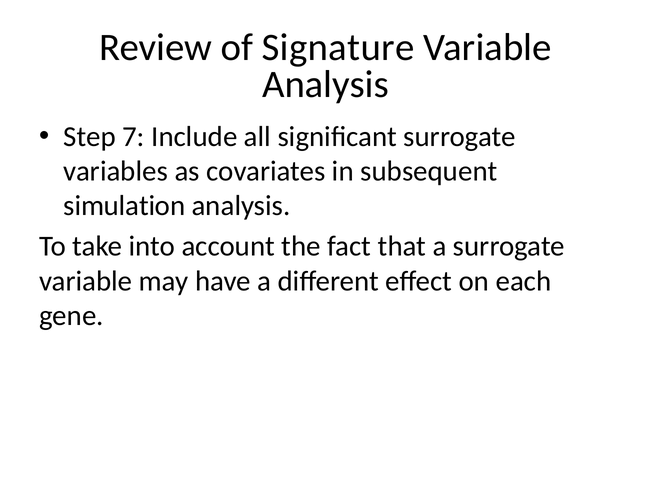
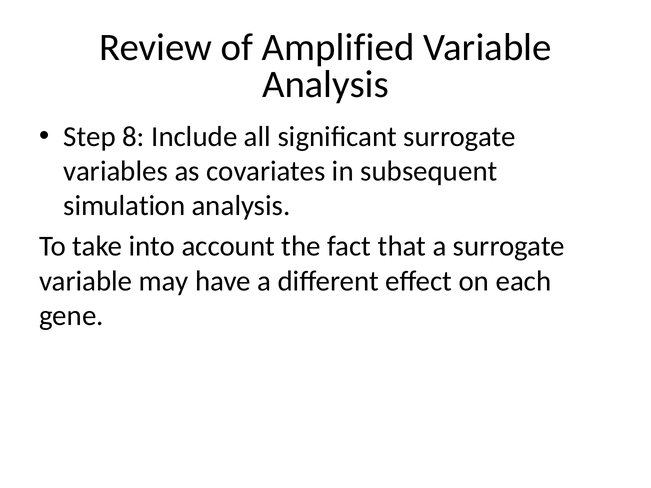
Signature: Signature -> Amplified
7: 7 -> 8
